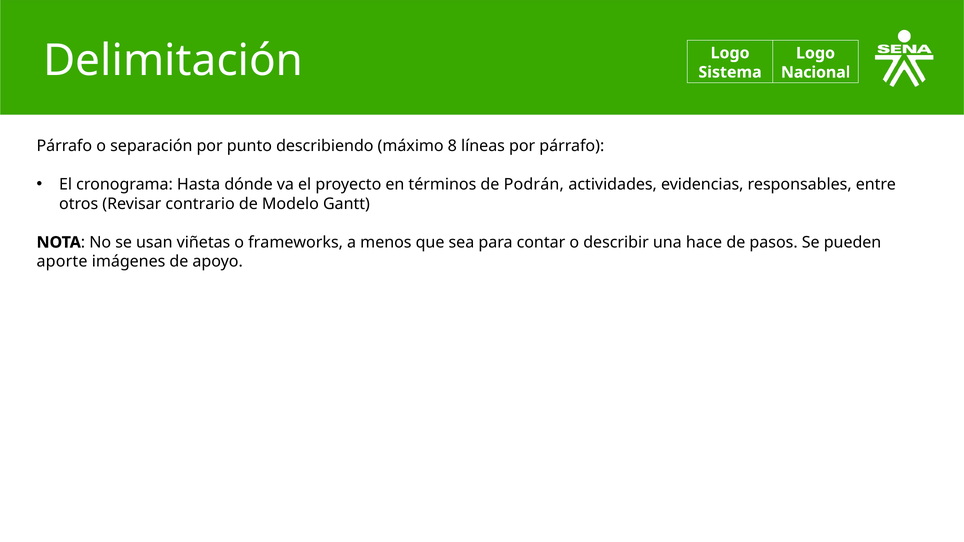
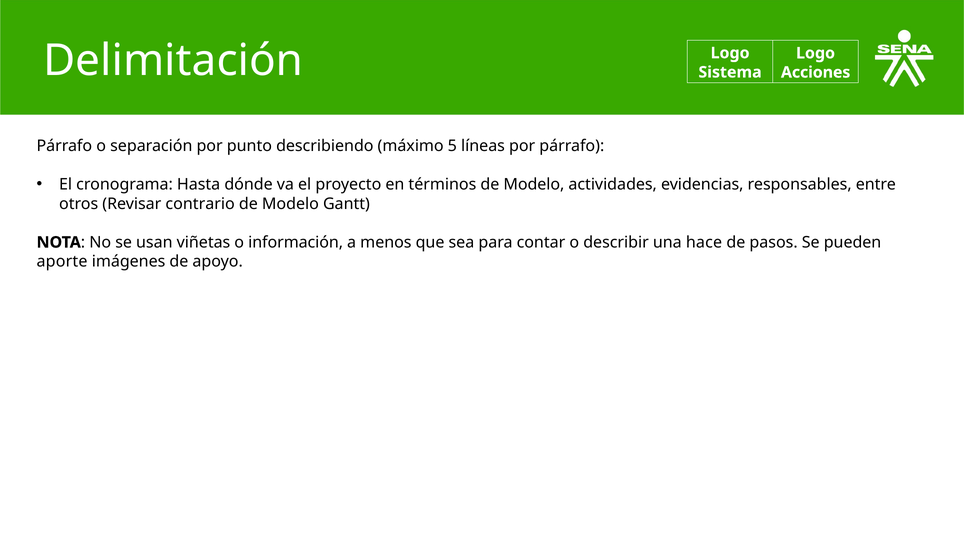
Nacional: Nacional -> Acciones
8: 8 -> 5
términos de Podrán: Podrán -> Modelo
frameworks: frameworks -> información
